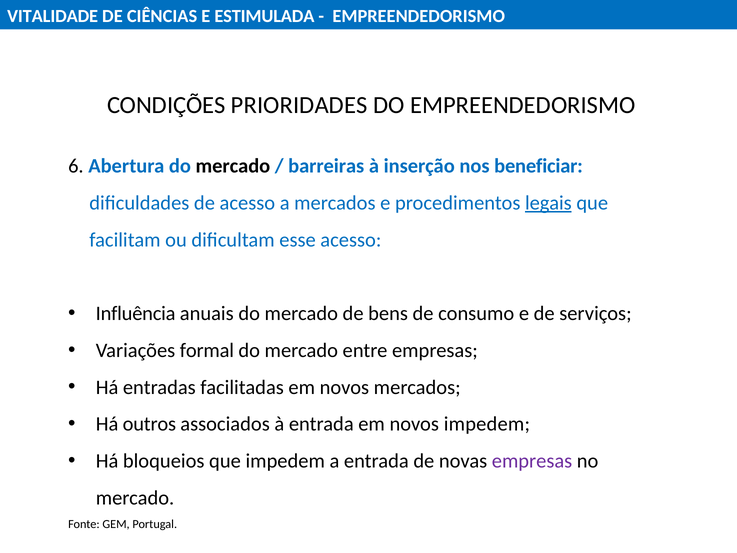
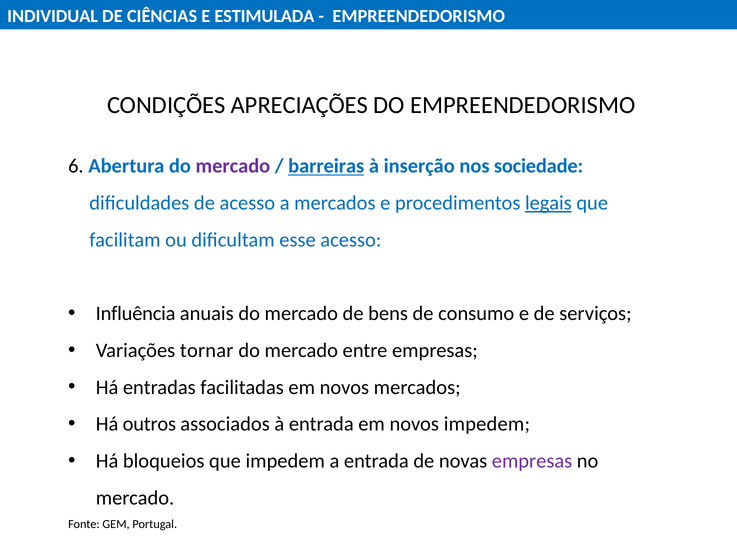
VITALIDADE: VITALIDADE -> INDIVIDUAL
PRIORIDADES: PRIORIDADES -> APRECIAÇÕES
mercado at (233, 166) colour: black -> purple
barreiras underline: none -> present
beneficiar: beneficiar -> sociedade
formal: formal -> tornar
